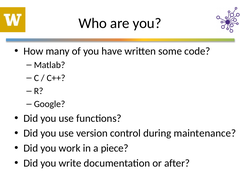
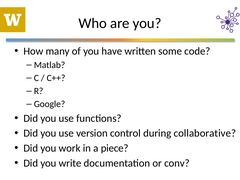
maintenance: maintenance -> collaborative
after: after -> conv
